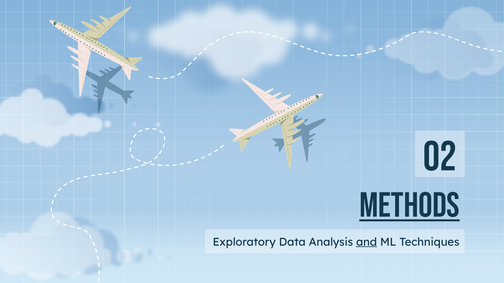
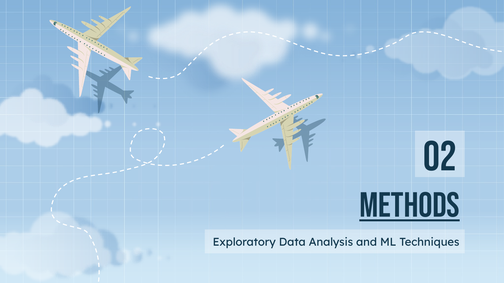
and underline: present -> none
